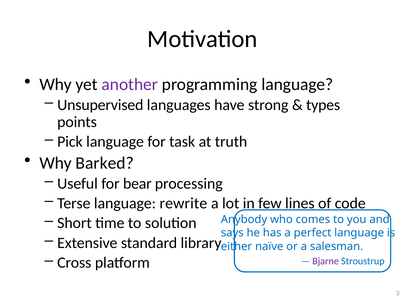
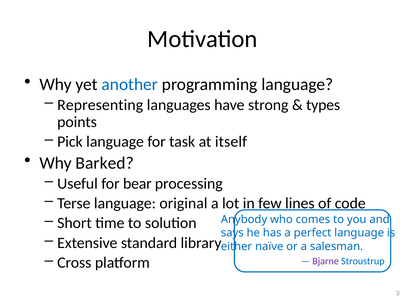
another colour: purple -> blue
Unsupervised: Unsupervised -> Representing
truth: truth -> itself
rewrite: rewrite -> original
